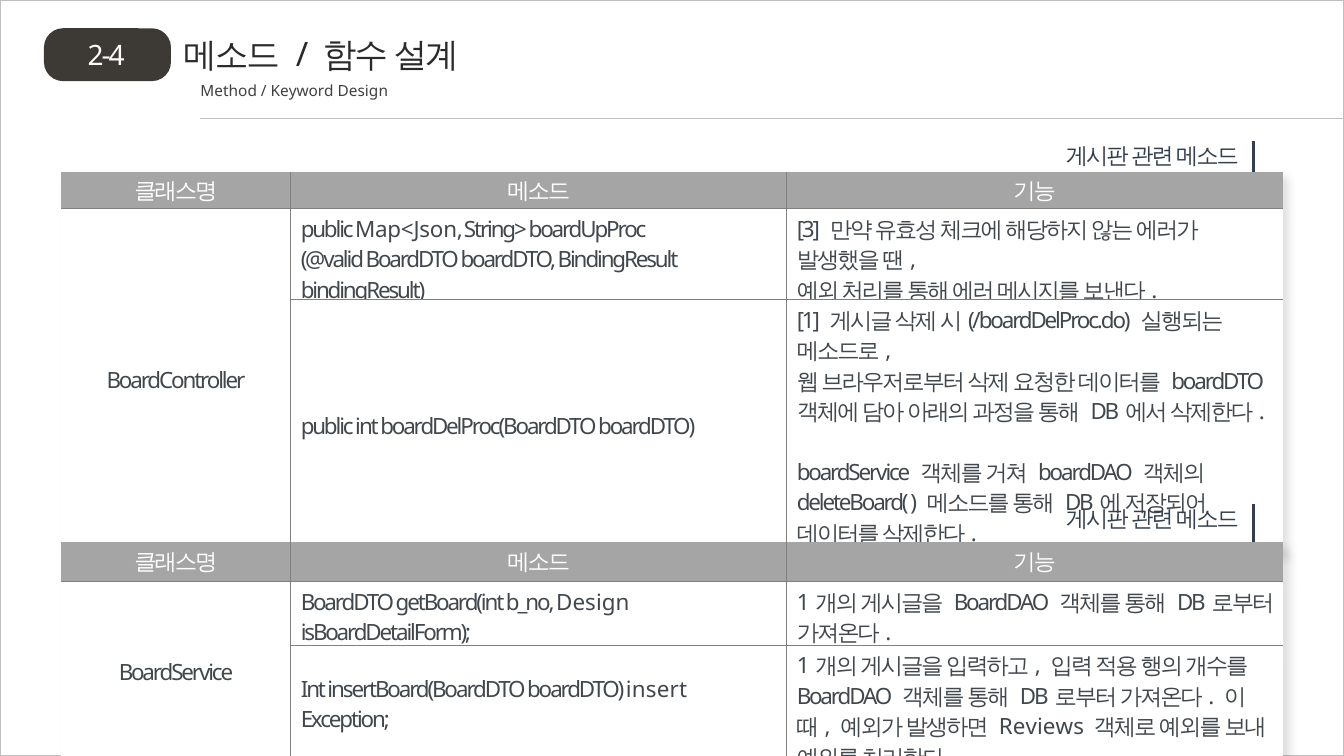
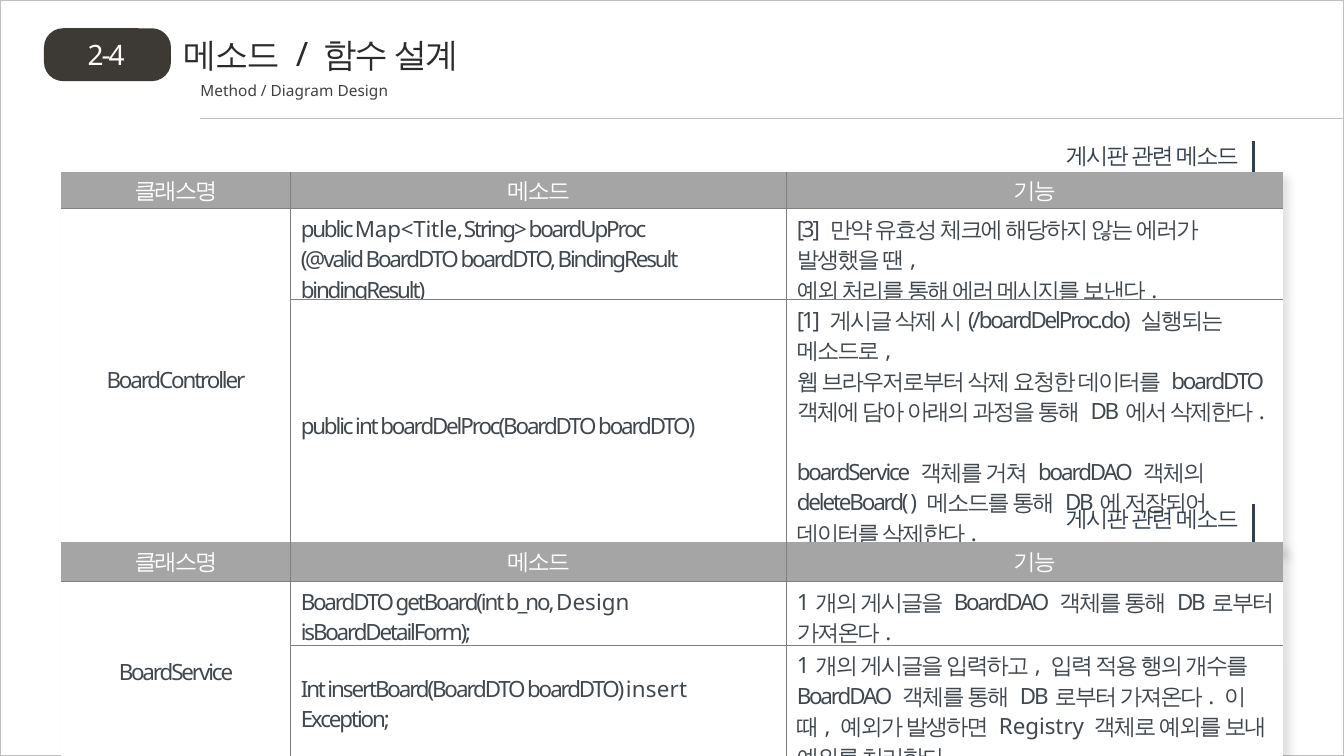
Keyword: Keyword -> Diagram
Map<Json: Map<Json -> Map<Title
Reviews: Reviews -> Registry
